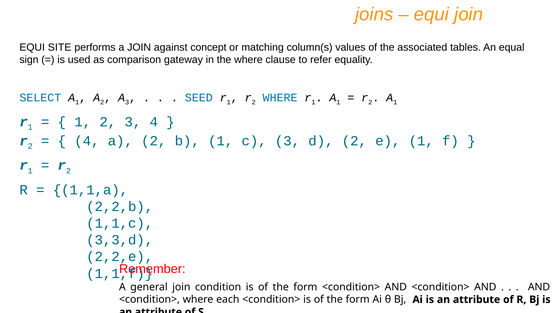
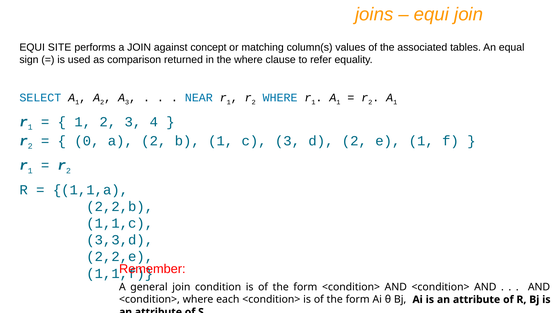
gateway: gateway -> returned
SEED: SEED -> NEAR
4 at (87, 141): 4 -> 0
